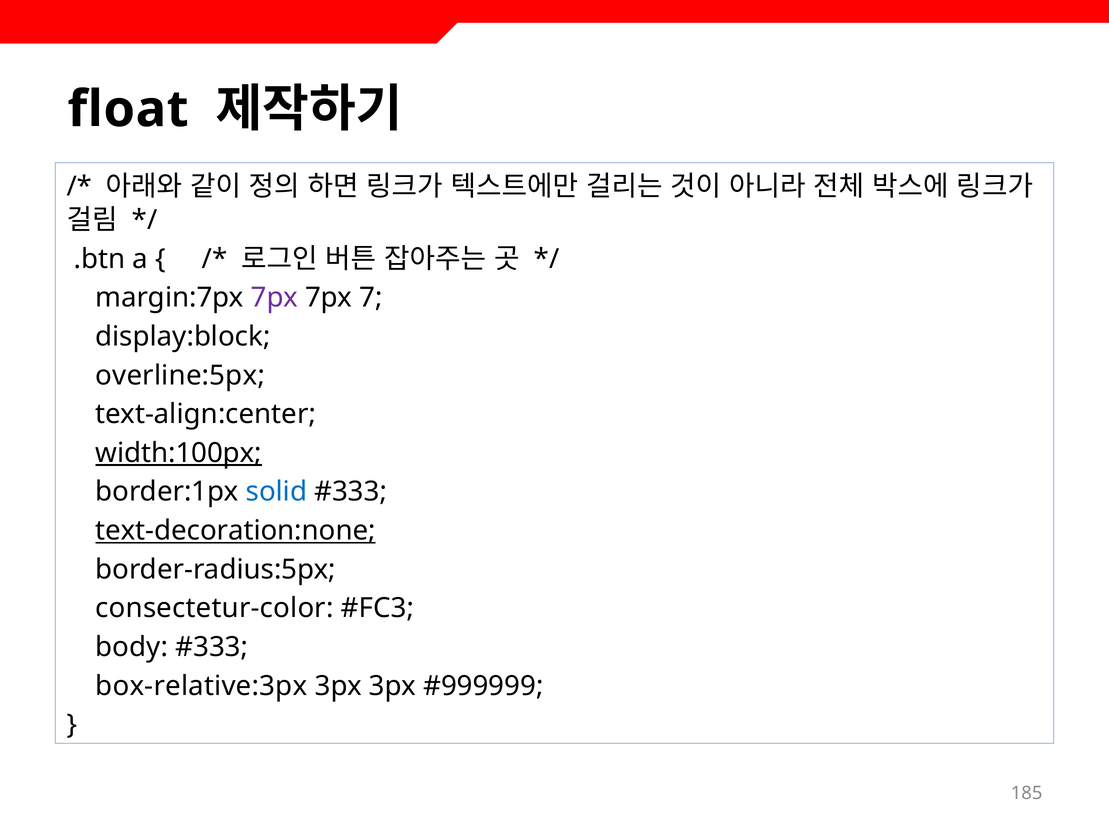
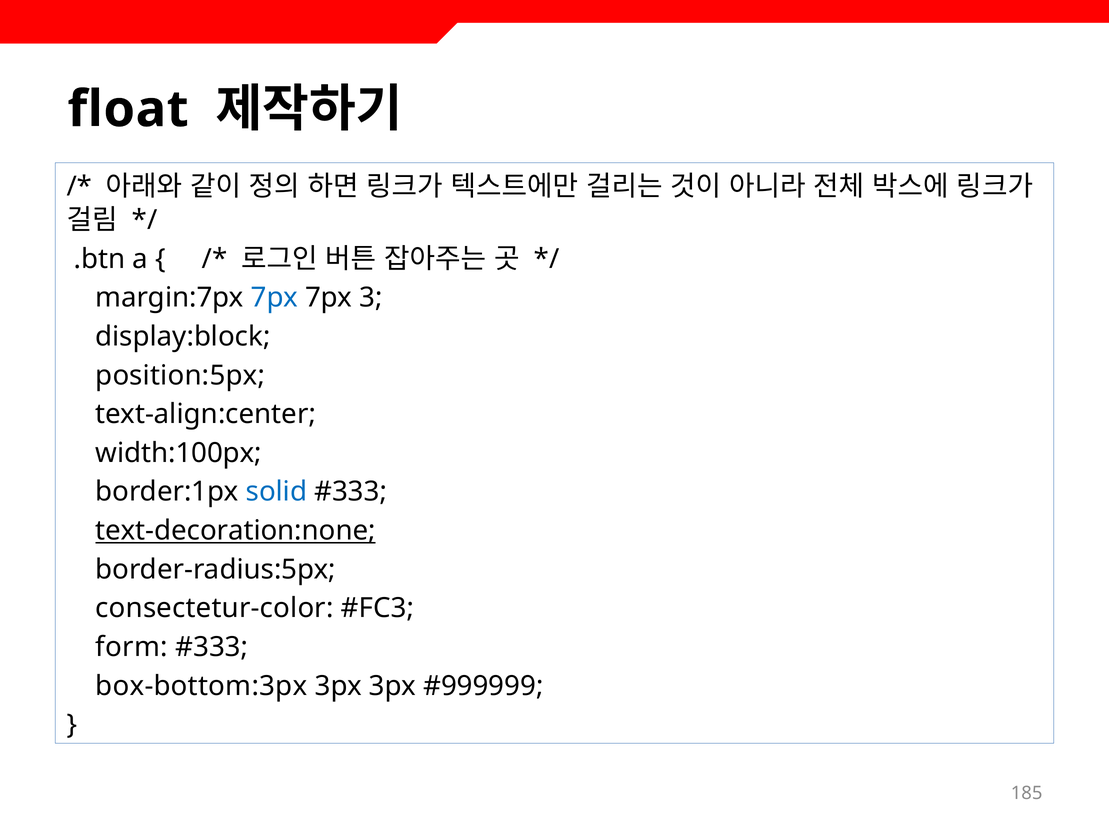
7px at (274, 298) colour: purple -> blue
7: 7 -> 3
overline:5px: overline:5px -> position:5px
width:100px underline: present -> none
body: body -> form
box-relative:3px: box-relative:3px -> box-bottom:3px
